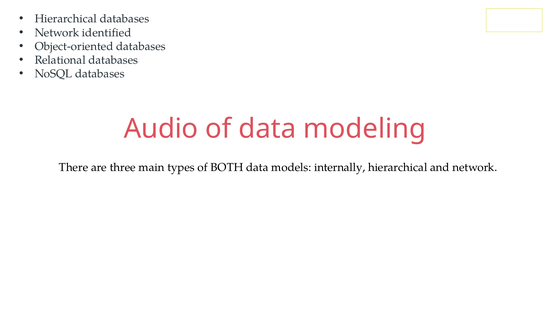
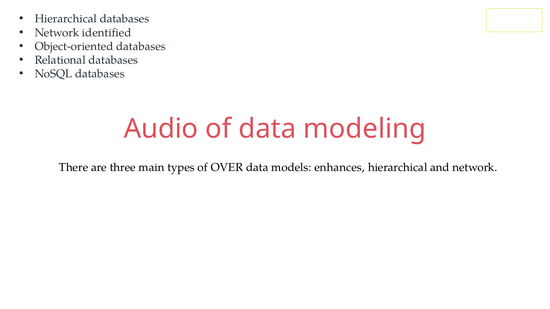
BOTH: BOTH -> OVER
internally: internally -> enhances
